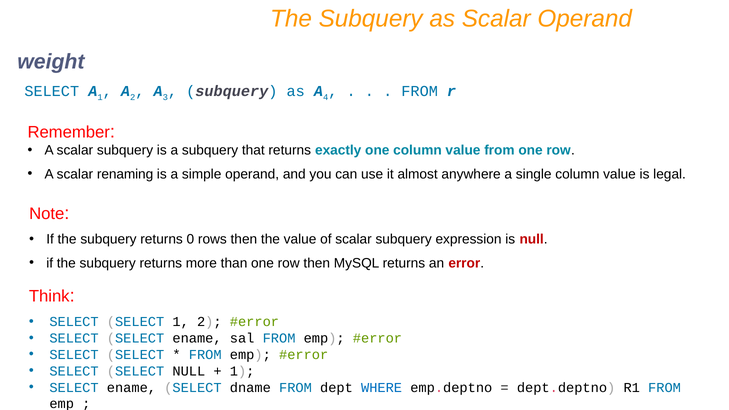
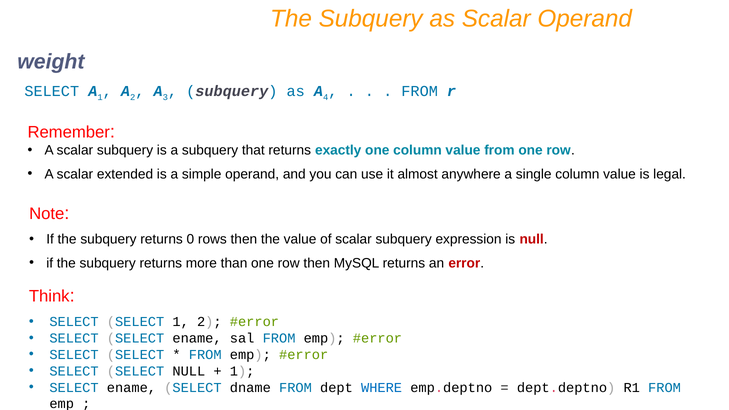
renaming: renaming -> extended
